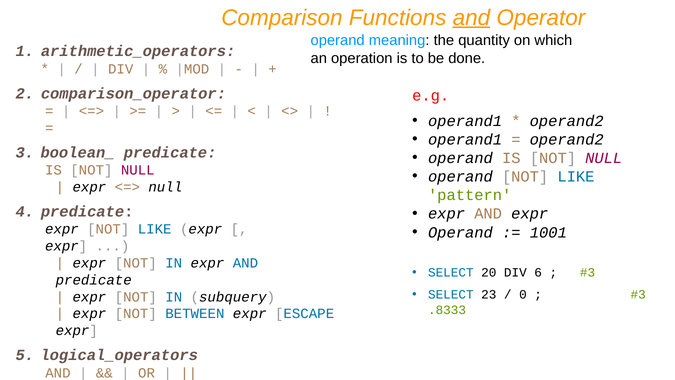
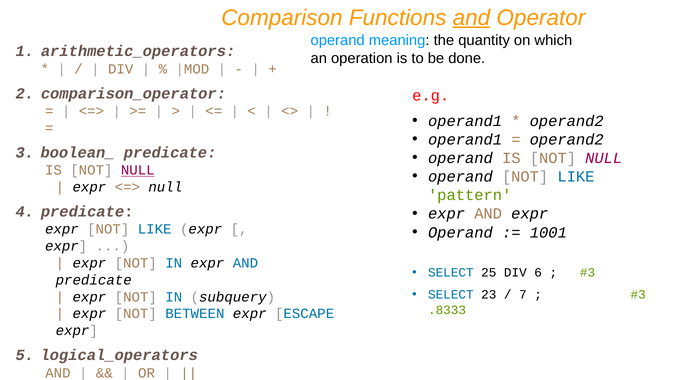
NULL at (138, 170) underline: none -> present
20: 20 -> 25
0: 0 -> 7
